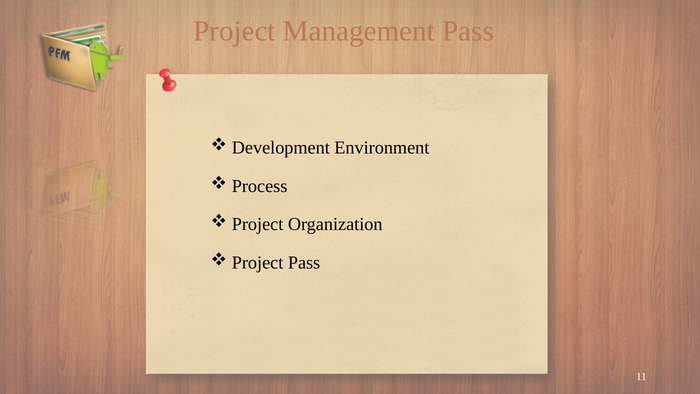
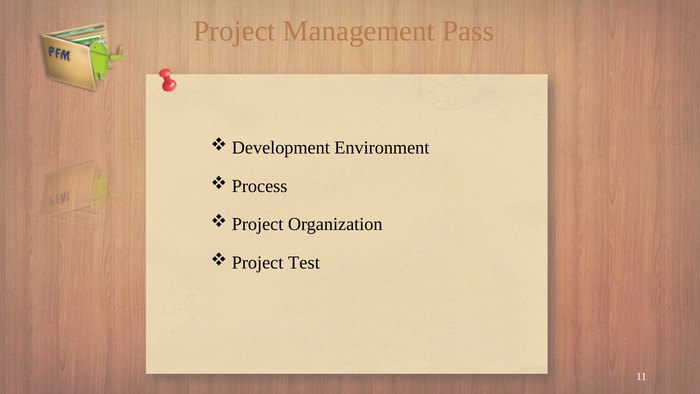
Project Pass: Pass -> Test
